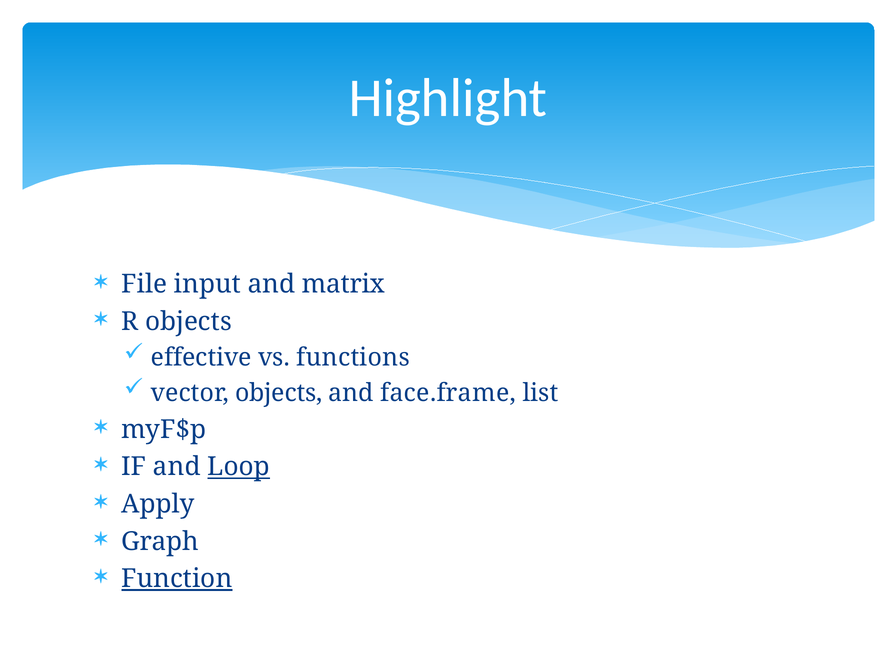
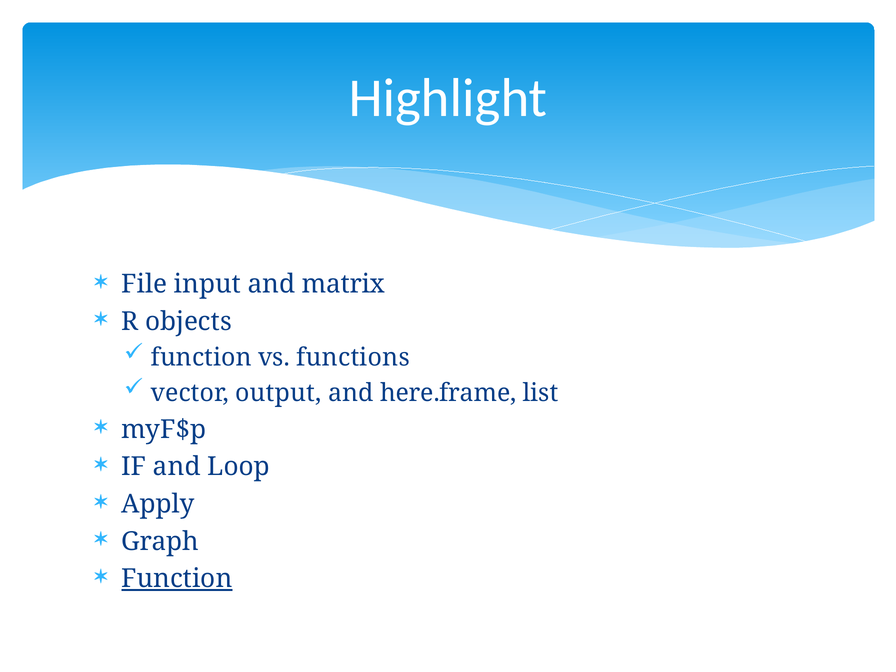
effective at (201, 357): effective -> function
vector objects: objects -> output
face.frame: face.frame -> here.frame
Loop underline: present -> none
